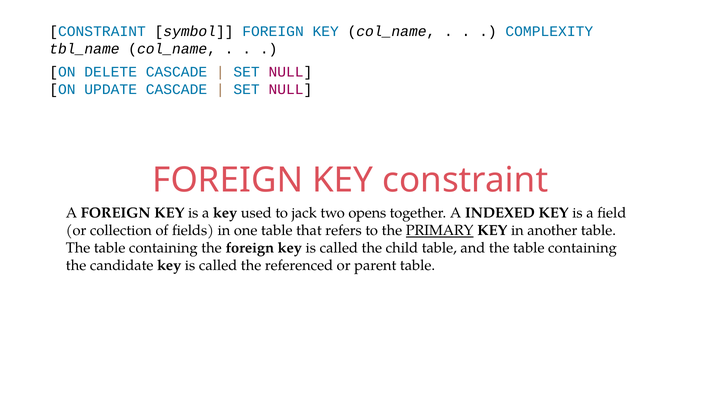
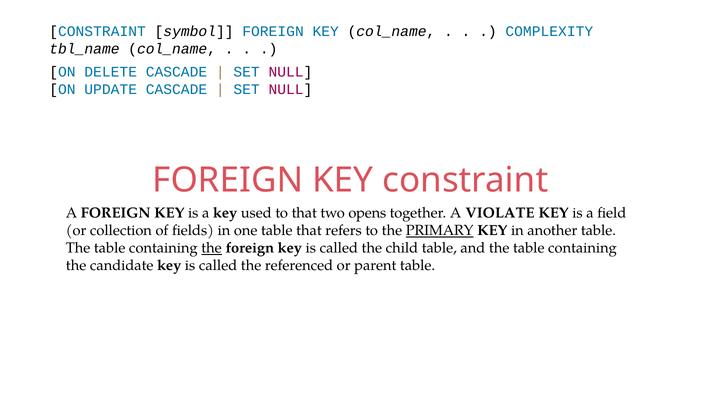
to jack: jack -> that
INDEXED: INDEXED -> VIOLATE
the at (212, 248) underline: none -> present
